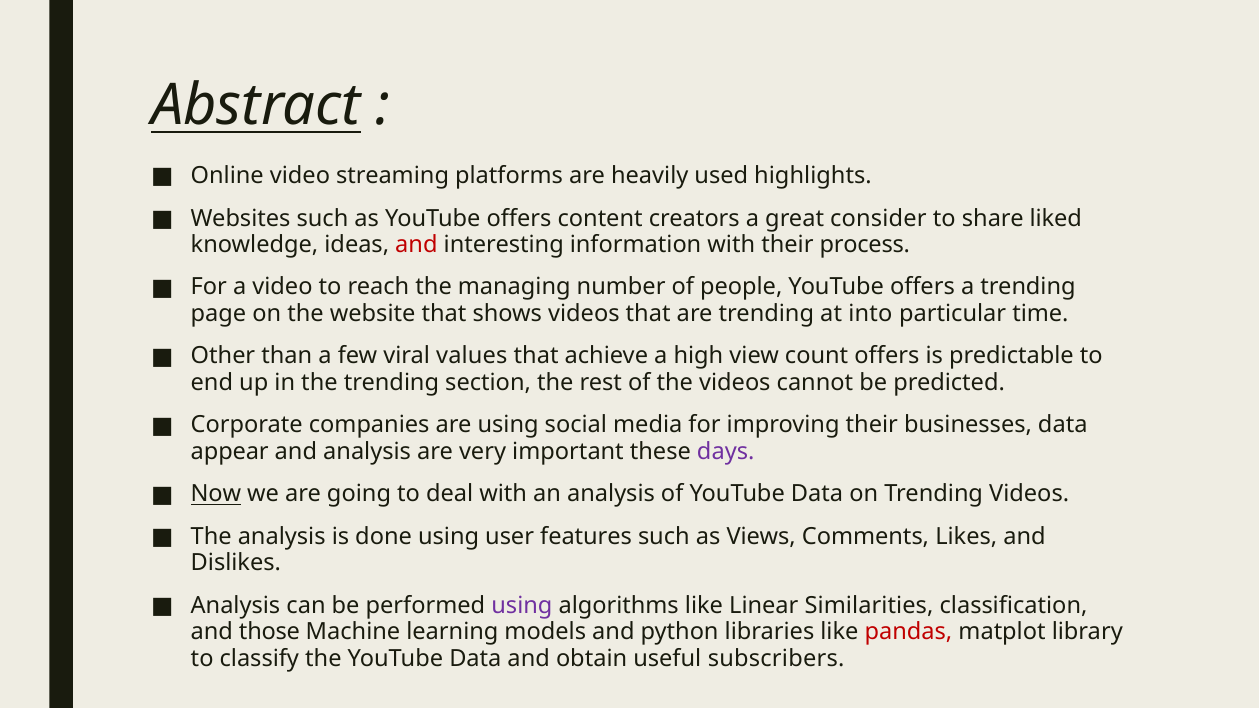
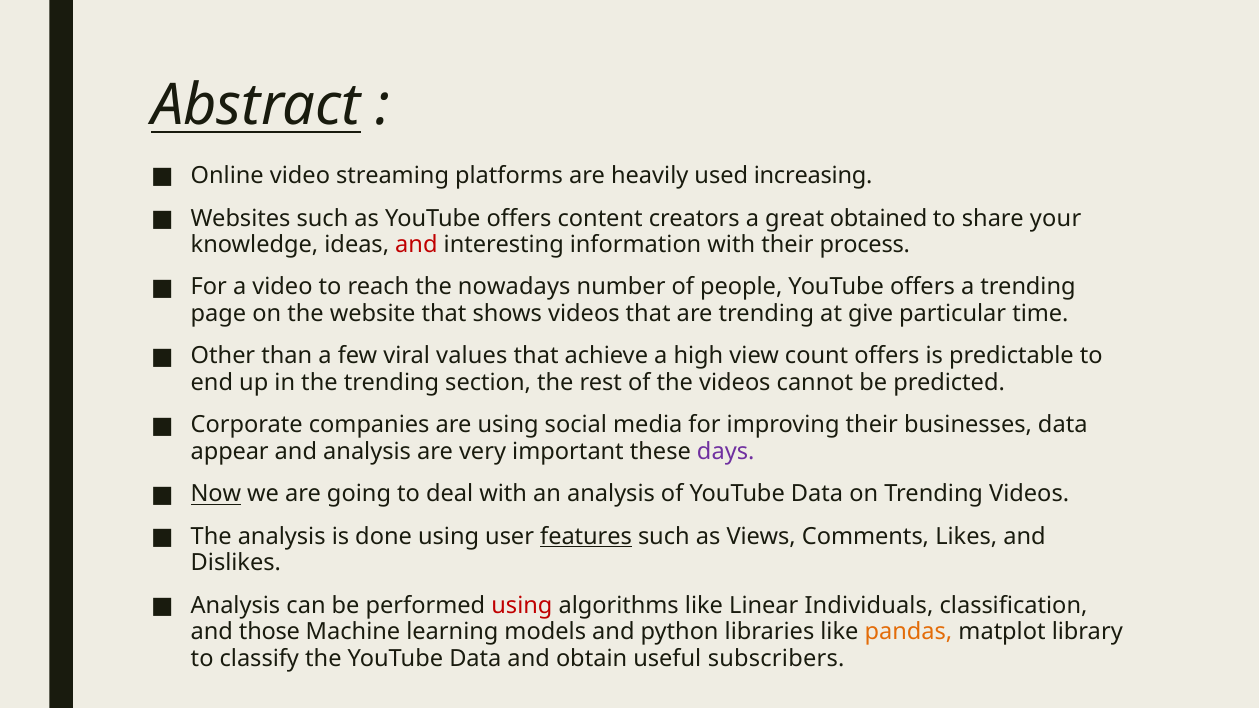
highlights: highlights -> increasing
consider: consider -> obtained
liked: liked -> your
managing: managing -> nowadays
into: into -> give
features underline: none -> present
using at (522, 606) colour: purple -> red
Similarities: Similarities -> Individuals
pandas colour: red -> orange
